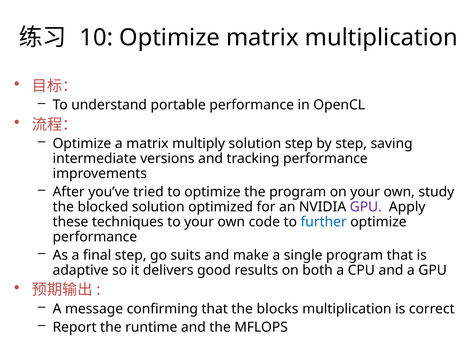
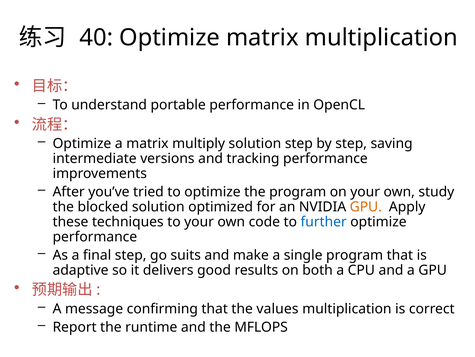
10: 10 -> 40
GPU at (366, 206) colour: purple -> orange
blocks: blocks -> values
